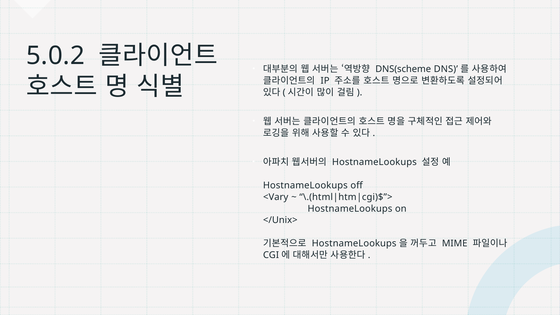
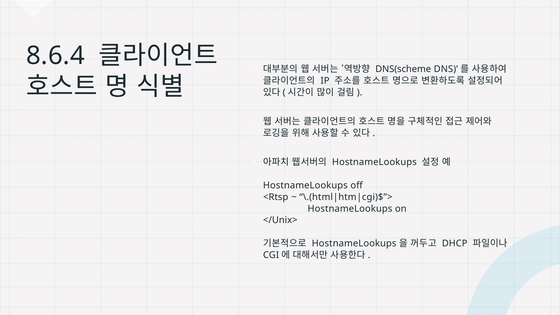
5.0.2: 5.0.2 -> 8.6.4
<Vary: <Vary -> <Rtsp
MIME: MIME -> DHCP
